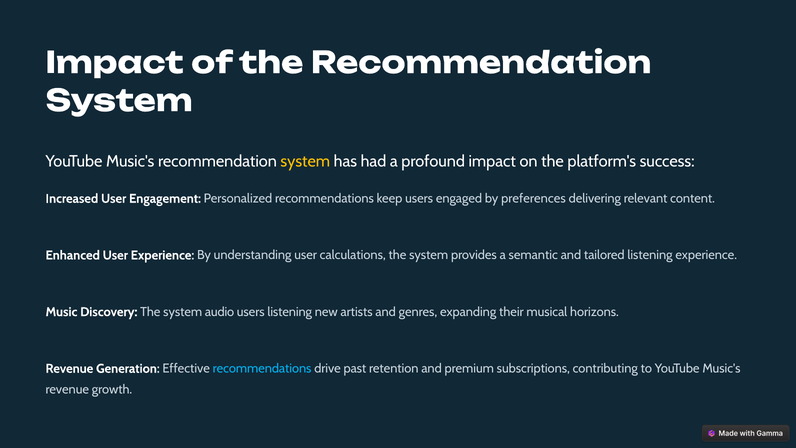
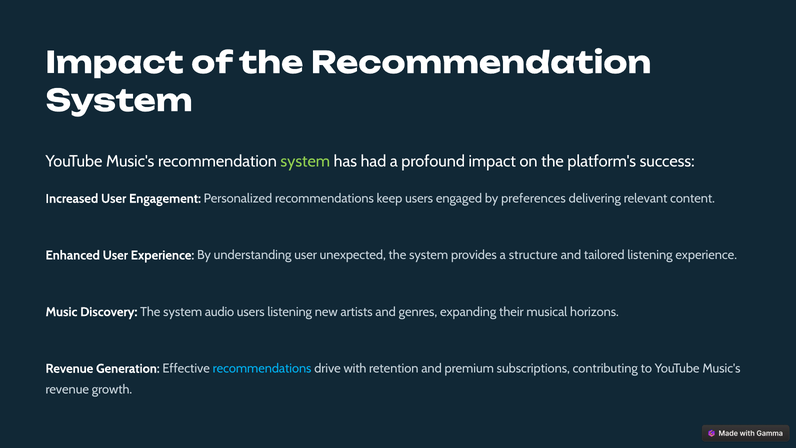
system at (305, 161) colour: yellow -> light green
calculations: calculations -> unexpected
semantic: semantic -> structure
past: past -> with
